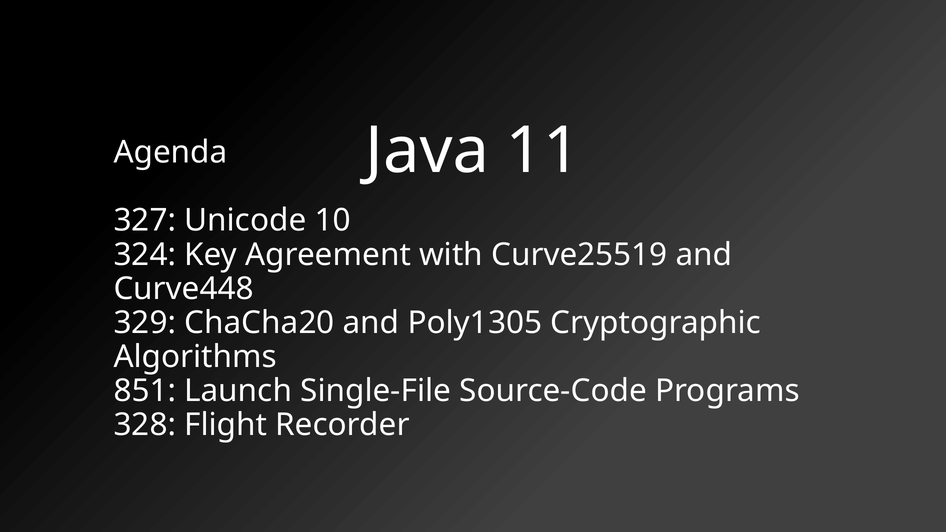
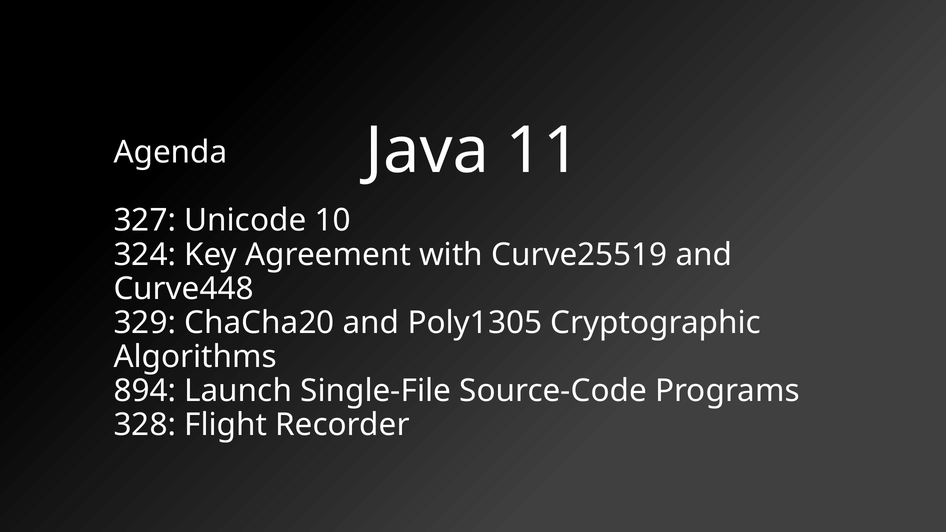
851: 851 -> 894
